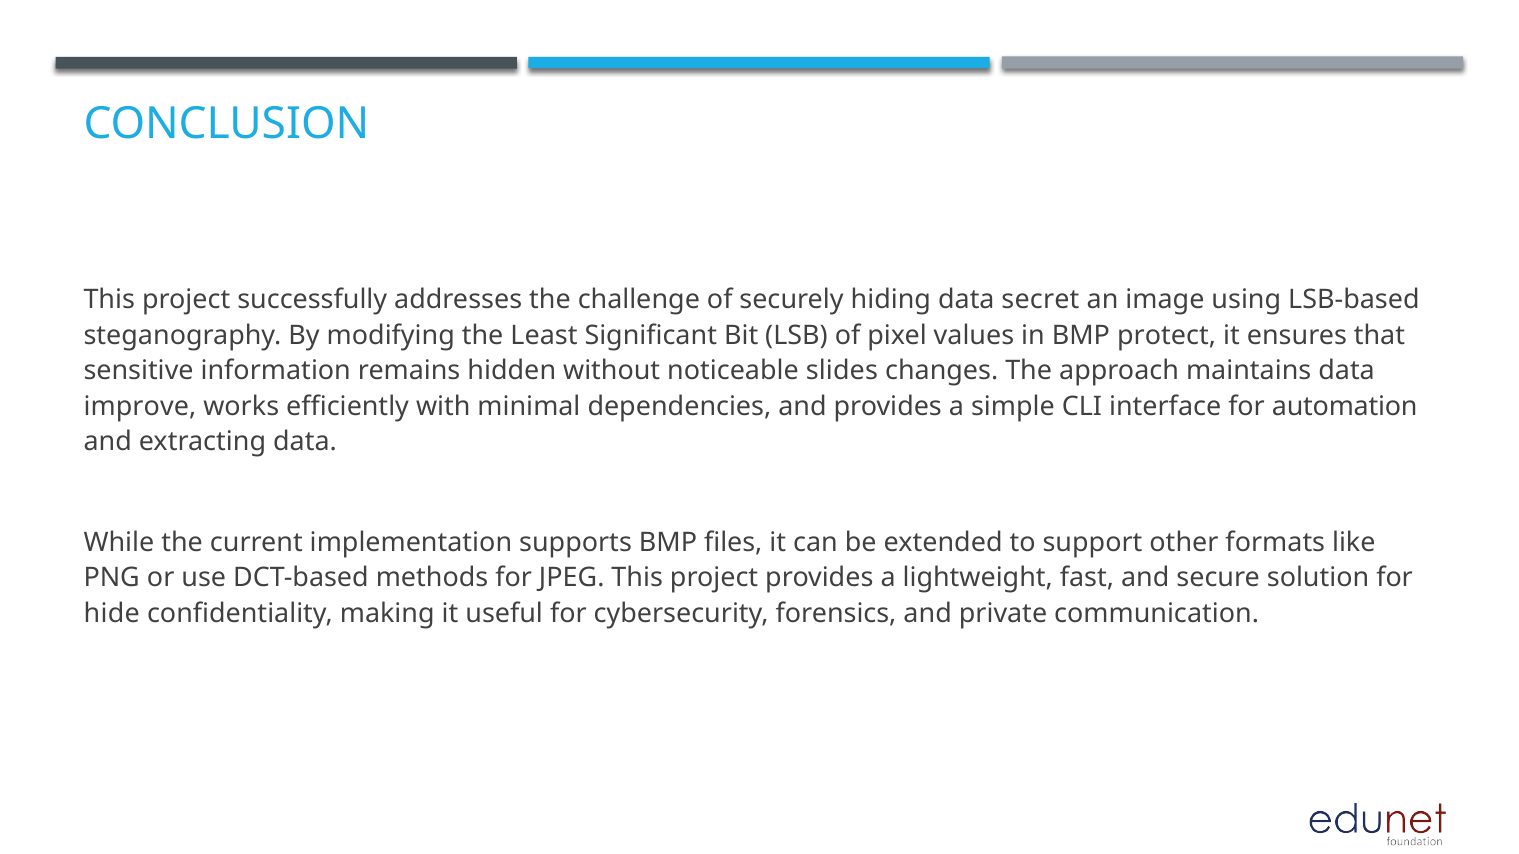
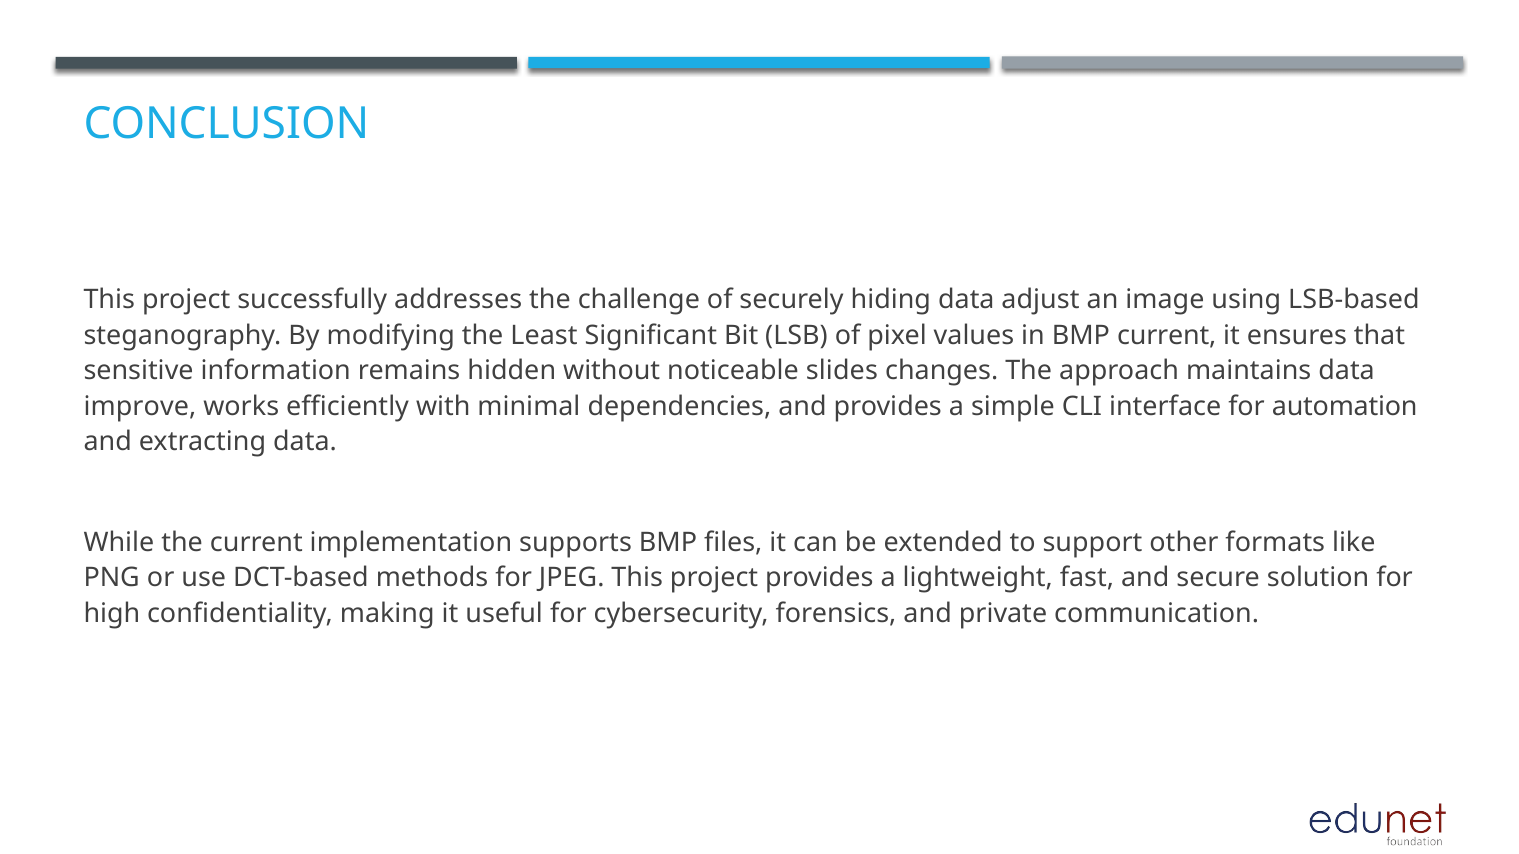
secret: secret -> adjust
BMP protect: protect -> current
hide: hide -> high
